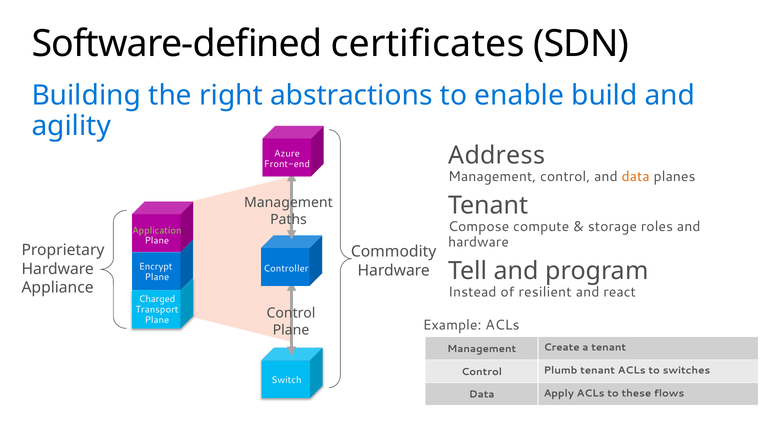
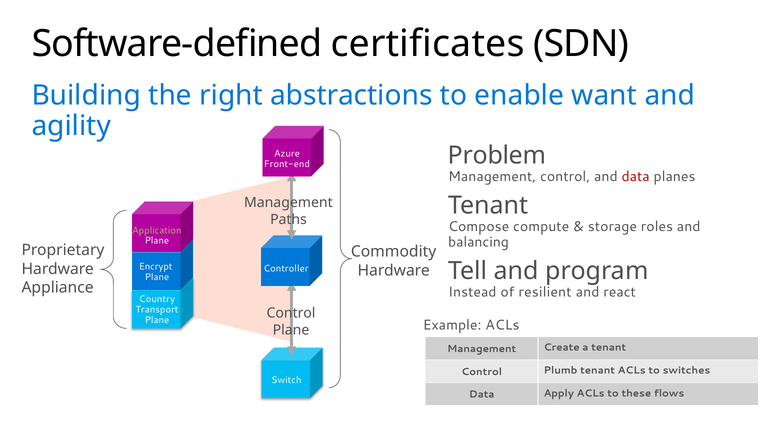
build: build -> want
Address: Address -> Problem
data at (636, 177) colour: orange -> red
hardware at (478, 242): hardware -> balancing
Charged: Charged -> Country
